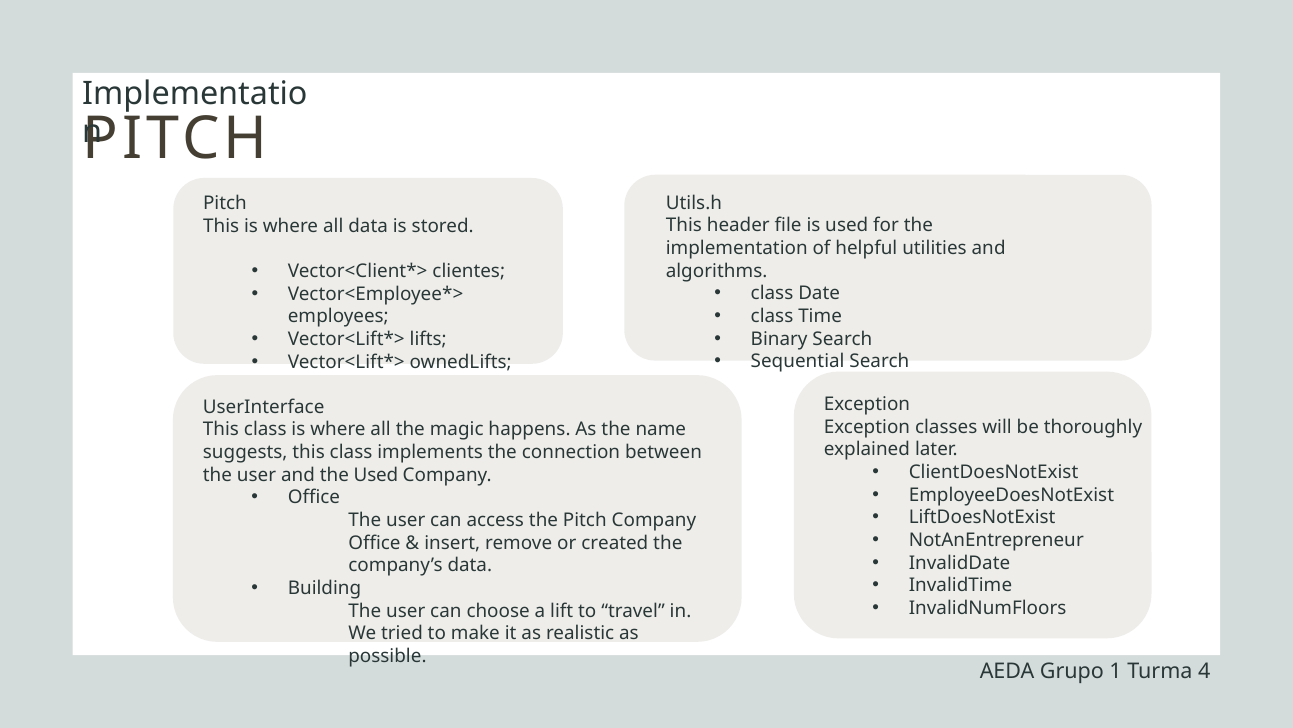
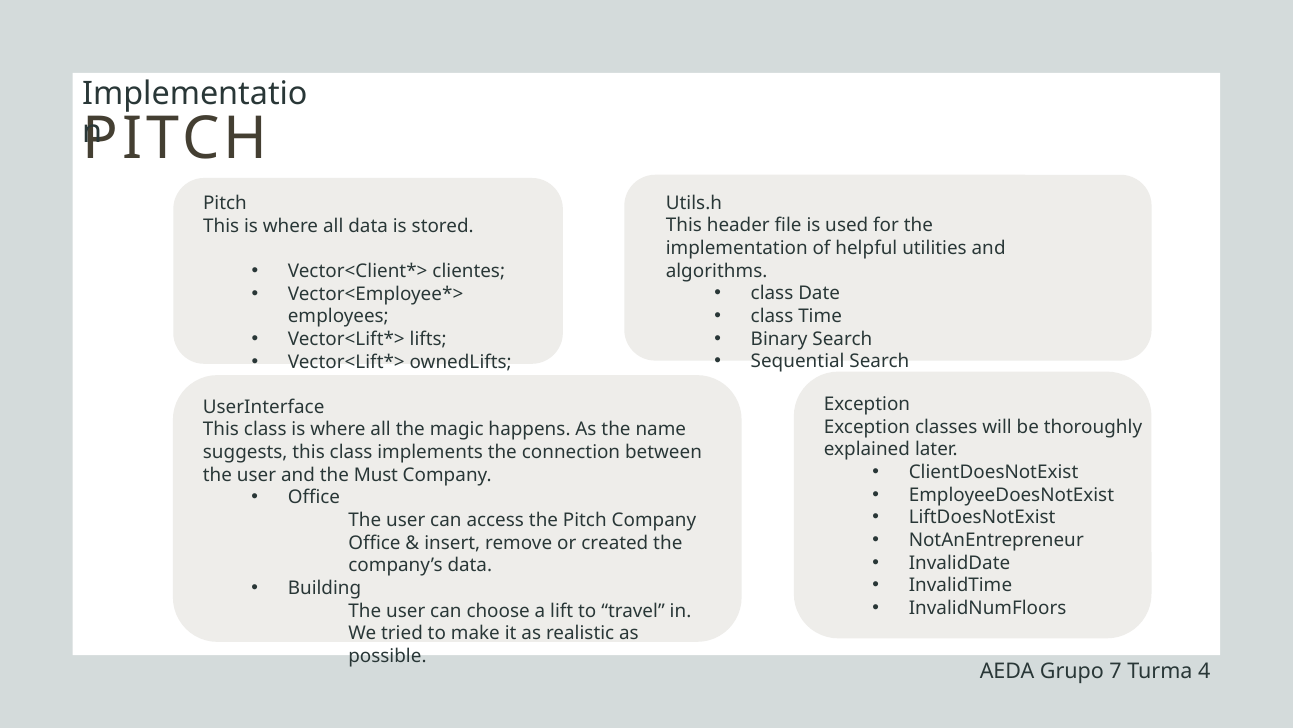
the Used: Used -> Must
1: 1 -> 7
